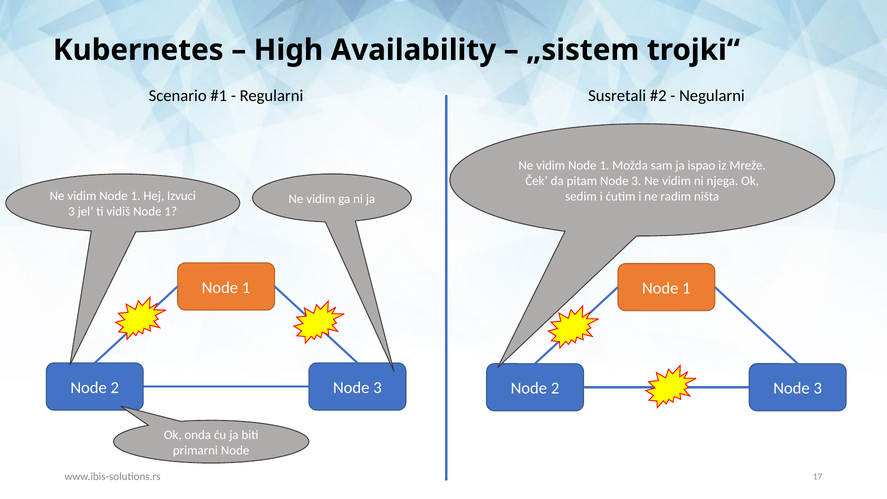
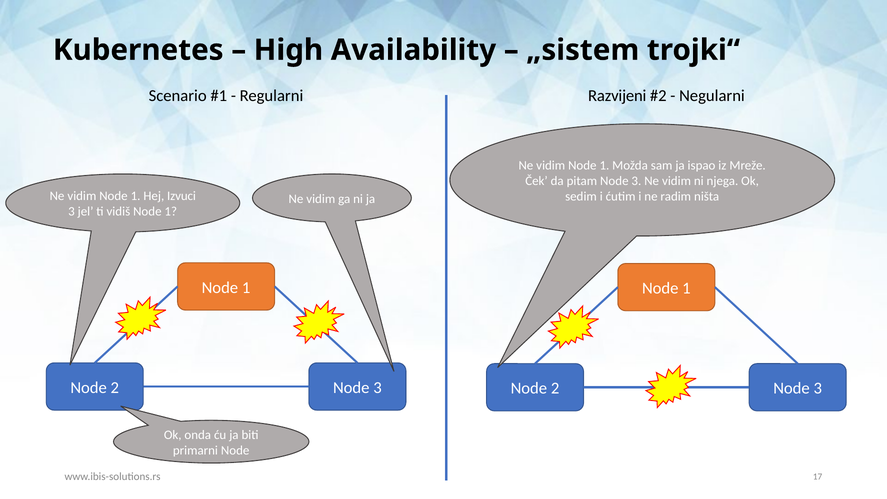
Susretali: Susretali -> Razvijeni
